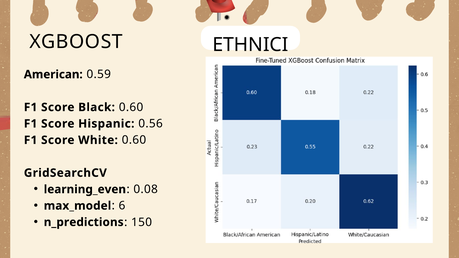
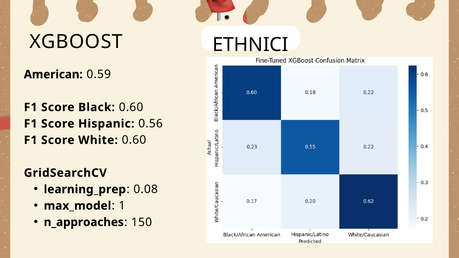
learning_even: learning_even -> learning_prep
6: 6 -> 1
n_predictions: n_predictions -> n_approaches
